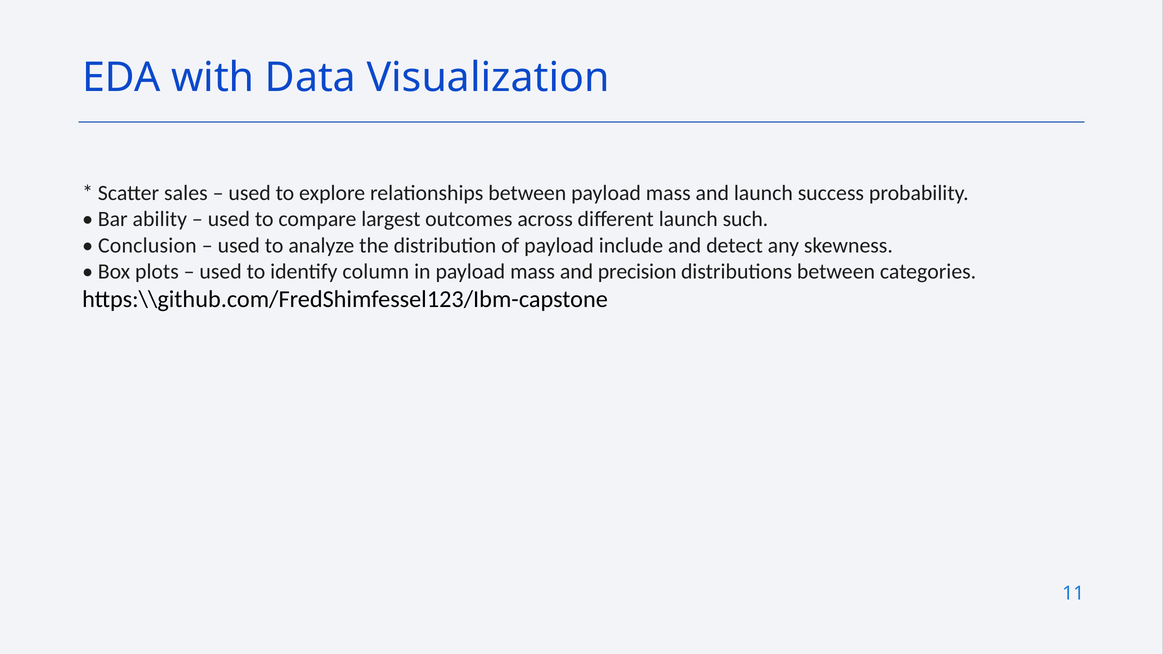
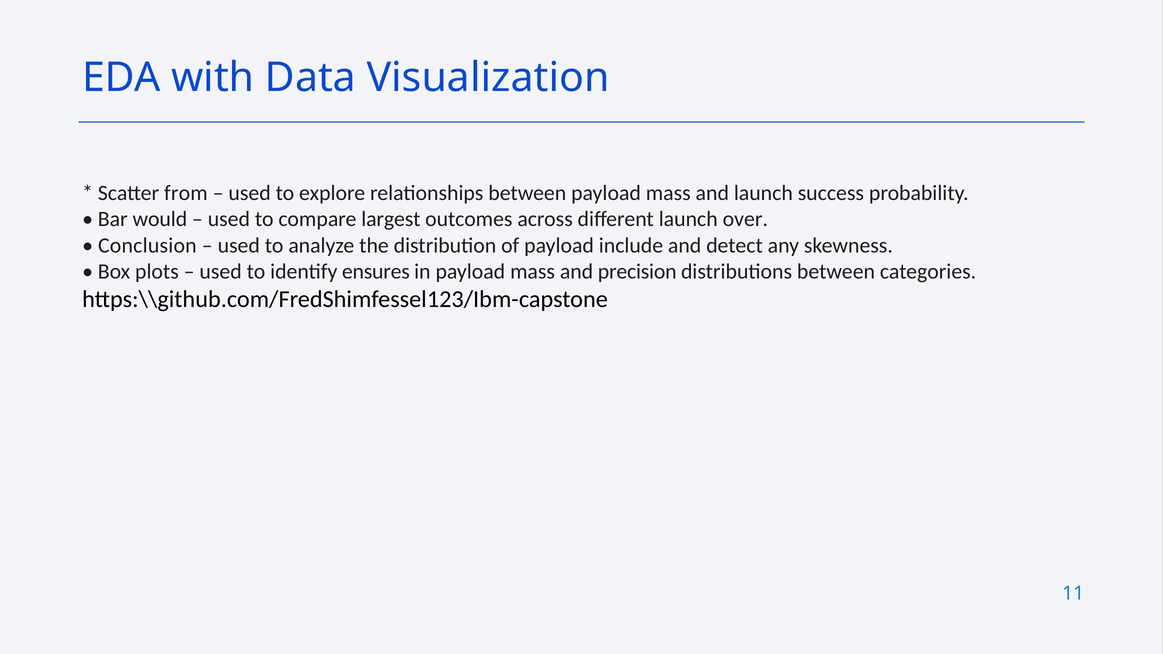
sales: sales -> from
ability: ability -> would
such: such -> over
column: column -> ensures
